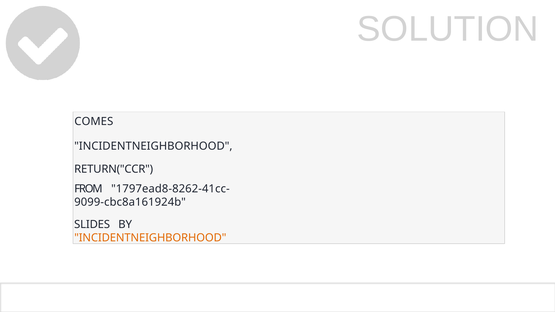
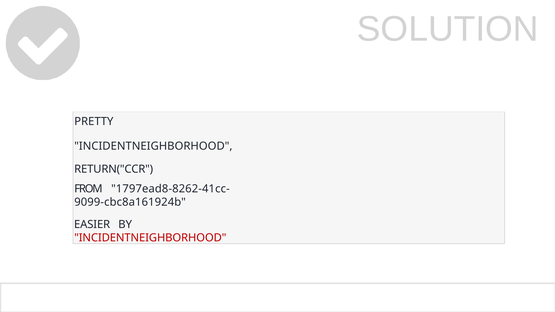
COMES: COMES -> PRETTY
SLIDES: SLIDES -> EASIER
INCIDENTNEIGHBORHOOD at (150, 238) colour: orange -> red
